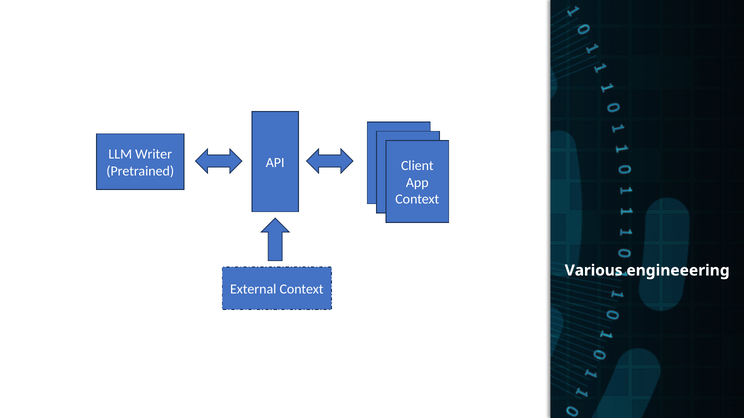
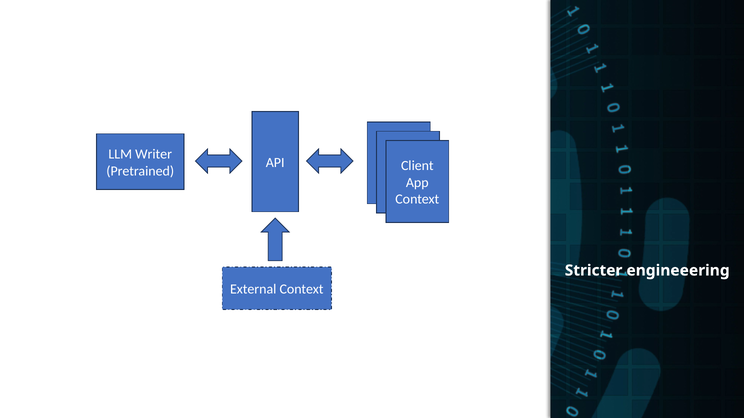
Various: Various -> Stricter
